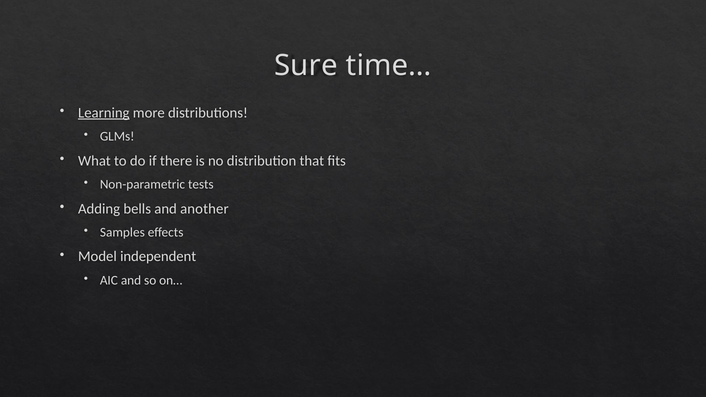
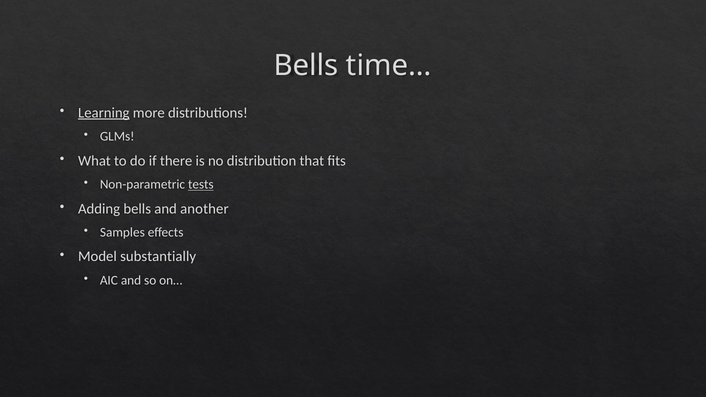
Sure at (306, 65): Sure -> Bells
tests underline: none -> present
independent: independent -> substantially
